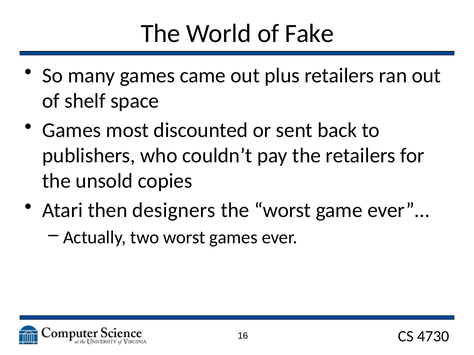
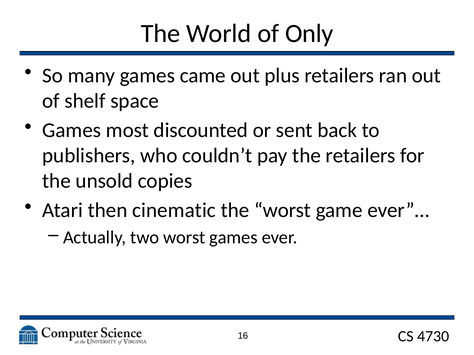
Fake: Fake -> Only
designers: designers -> cinematic
